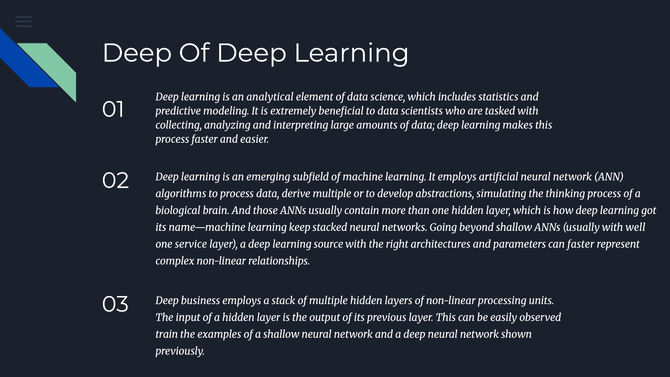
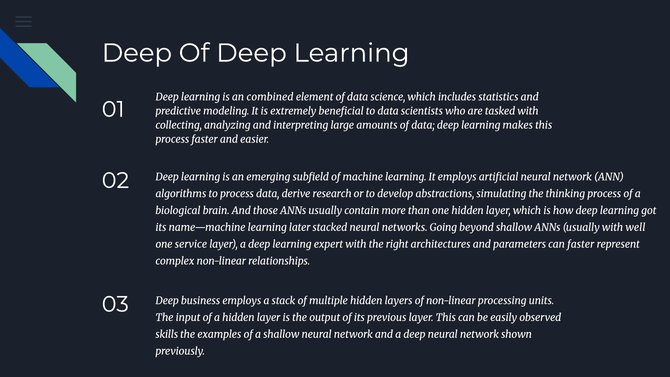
analytical: analytical -> combined
derive multiple: multiple -> research
keep: keep -> later
source: source -> expert
train: train -> skills
